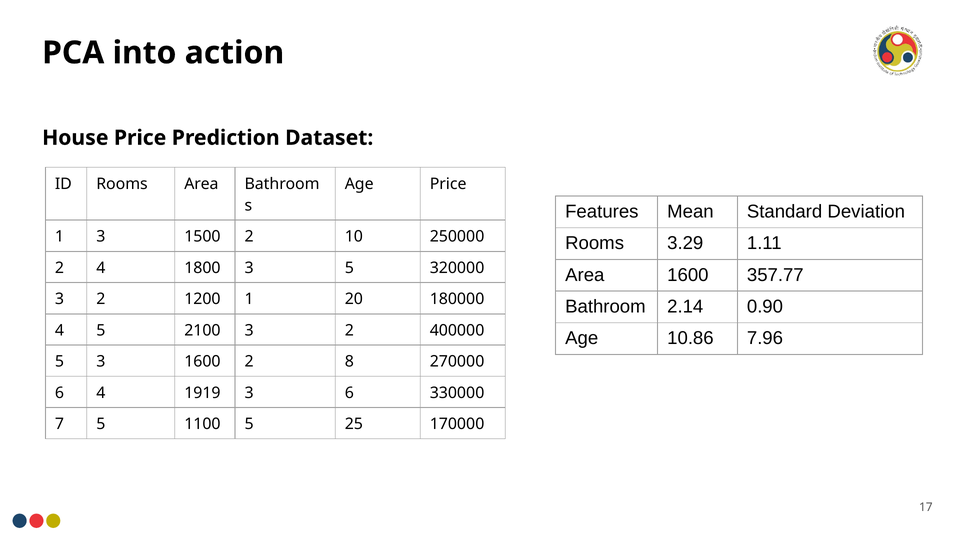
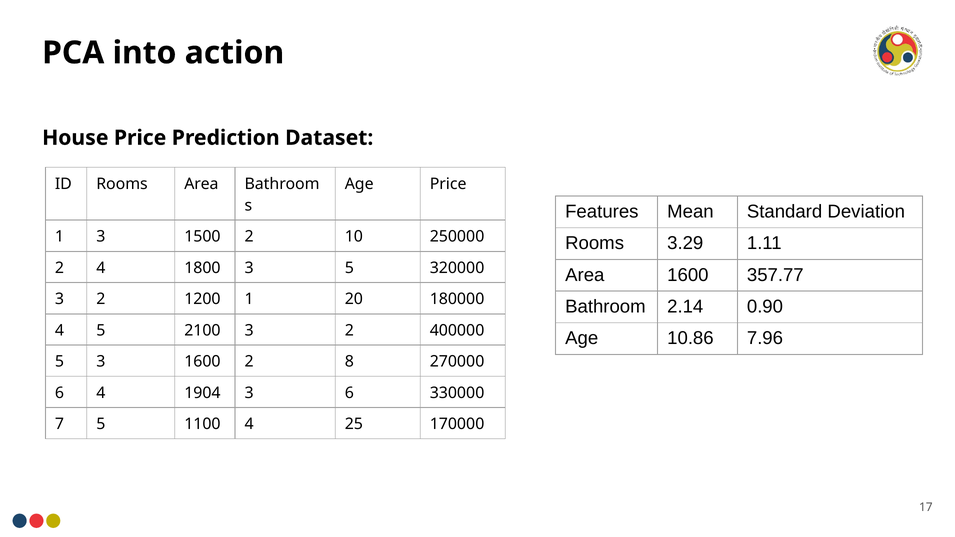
1919: 1919 -> 1904
1100 5: 5 -> 4
